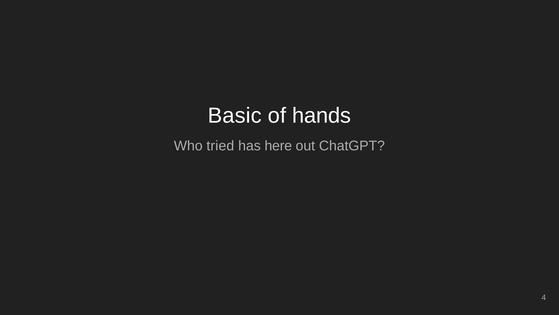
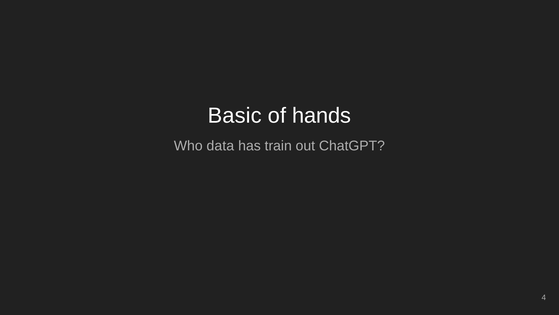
tried: tried -> data
here: here -> train
